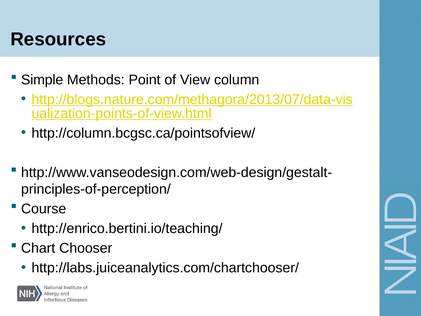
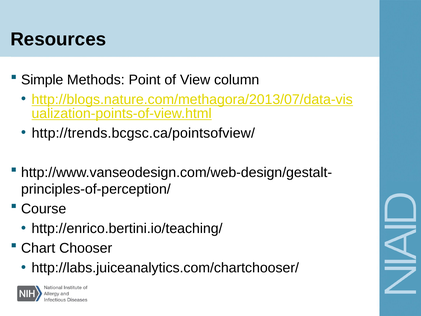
http://column.bcgsc.ca/pointsofview/: http://column.bcgsc.ca/pointsofview/ -> http://trends.bcgsc.ca/pointsofview/
